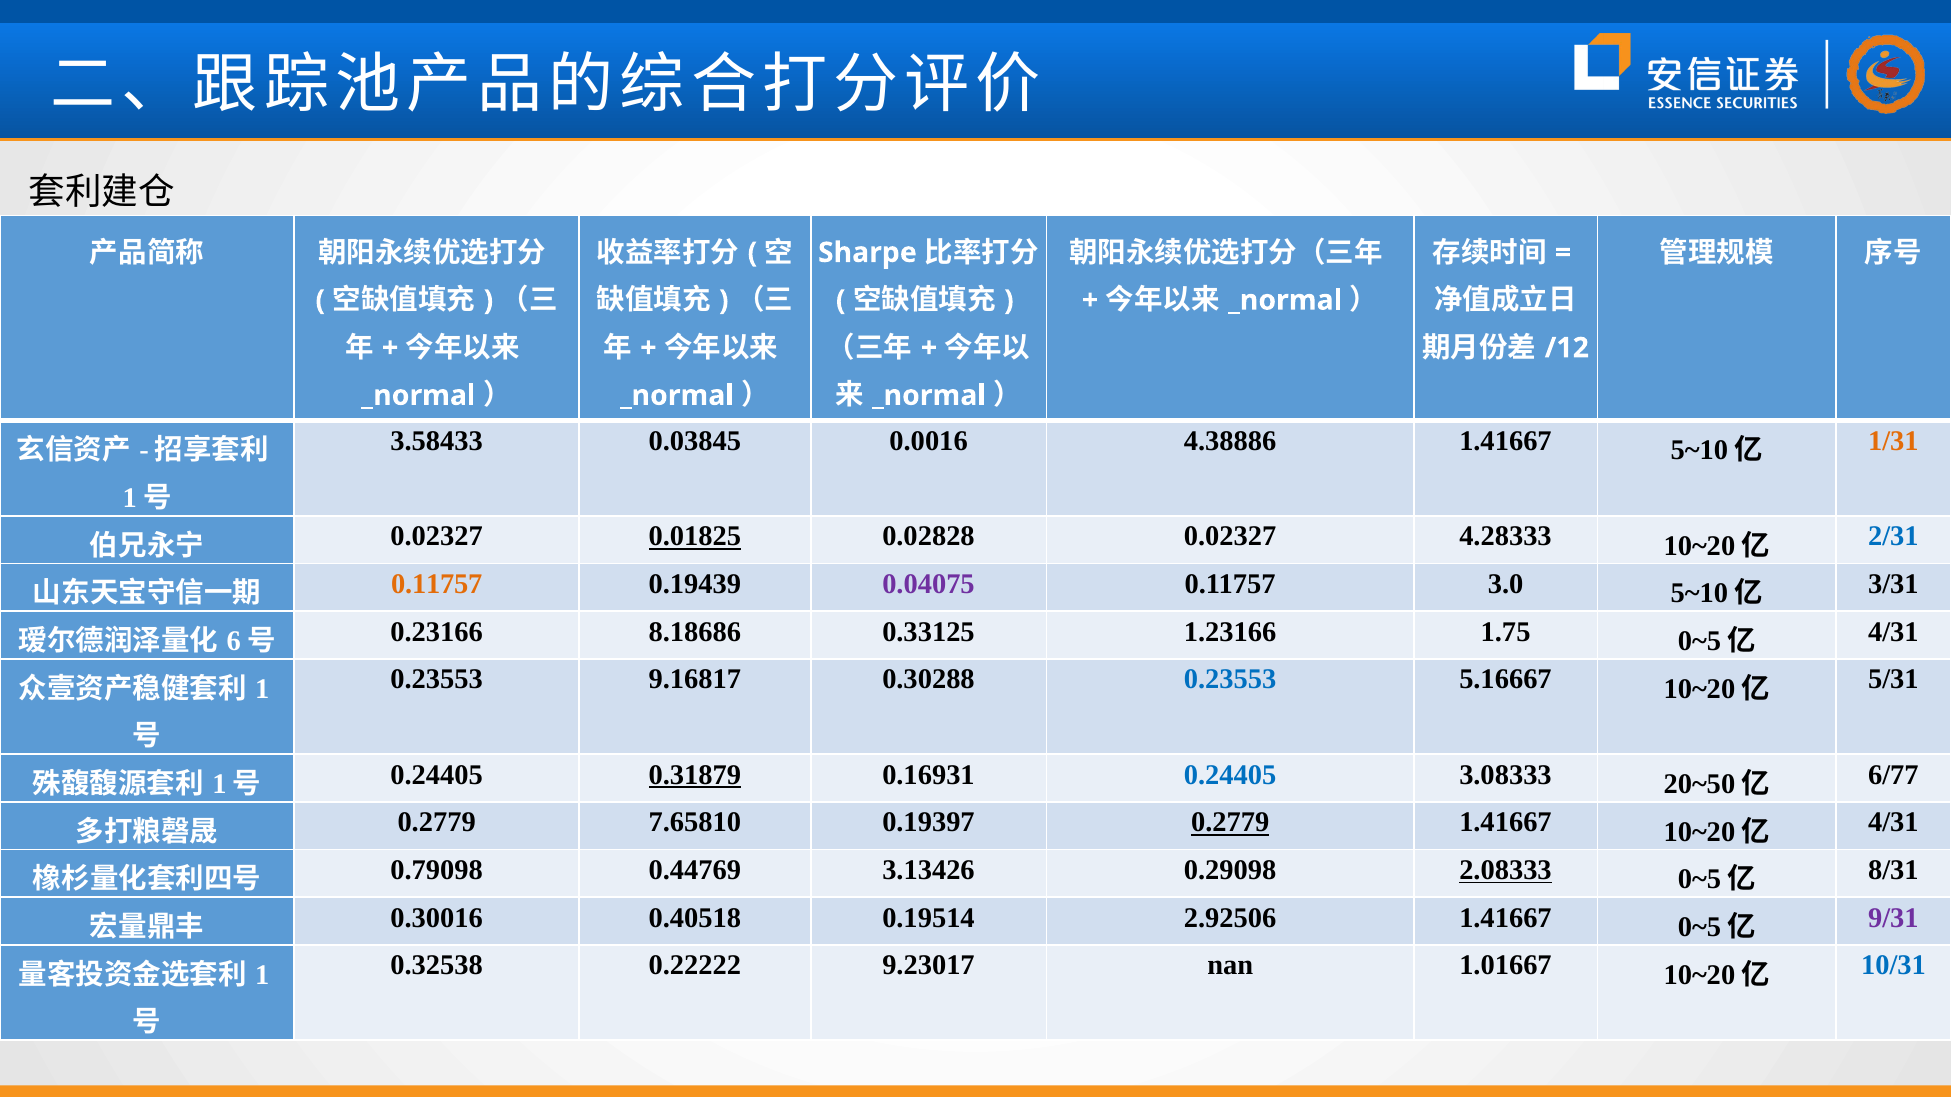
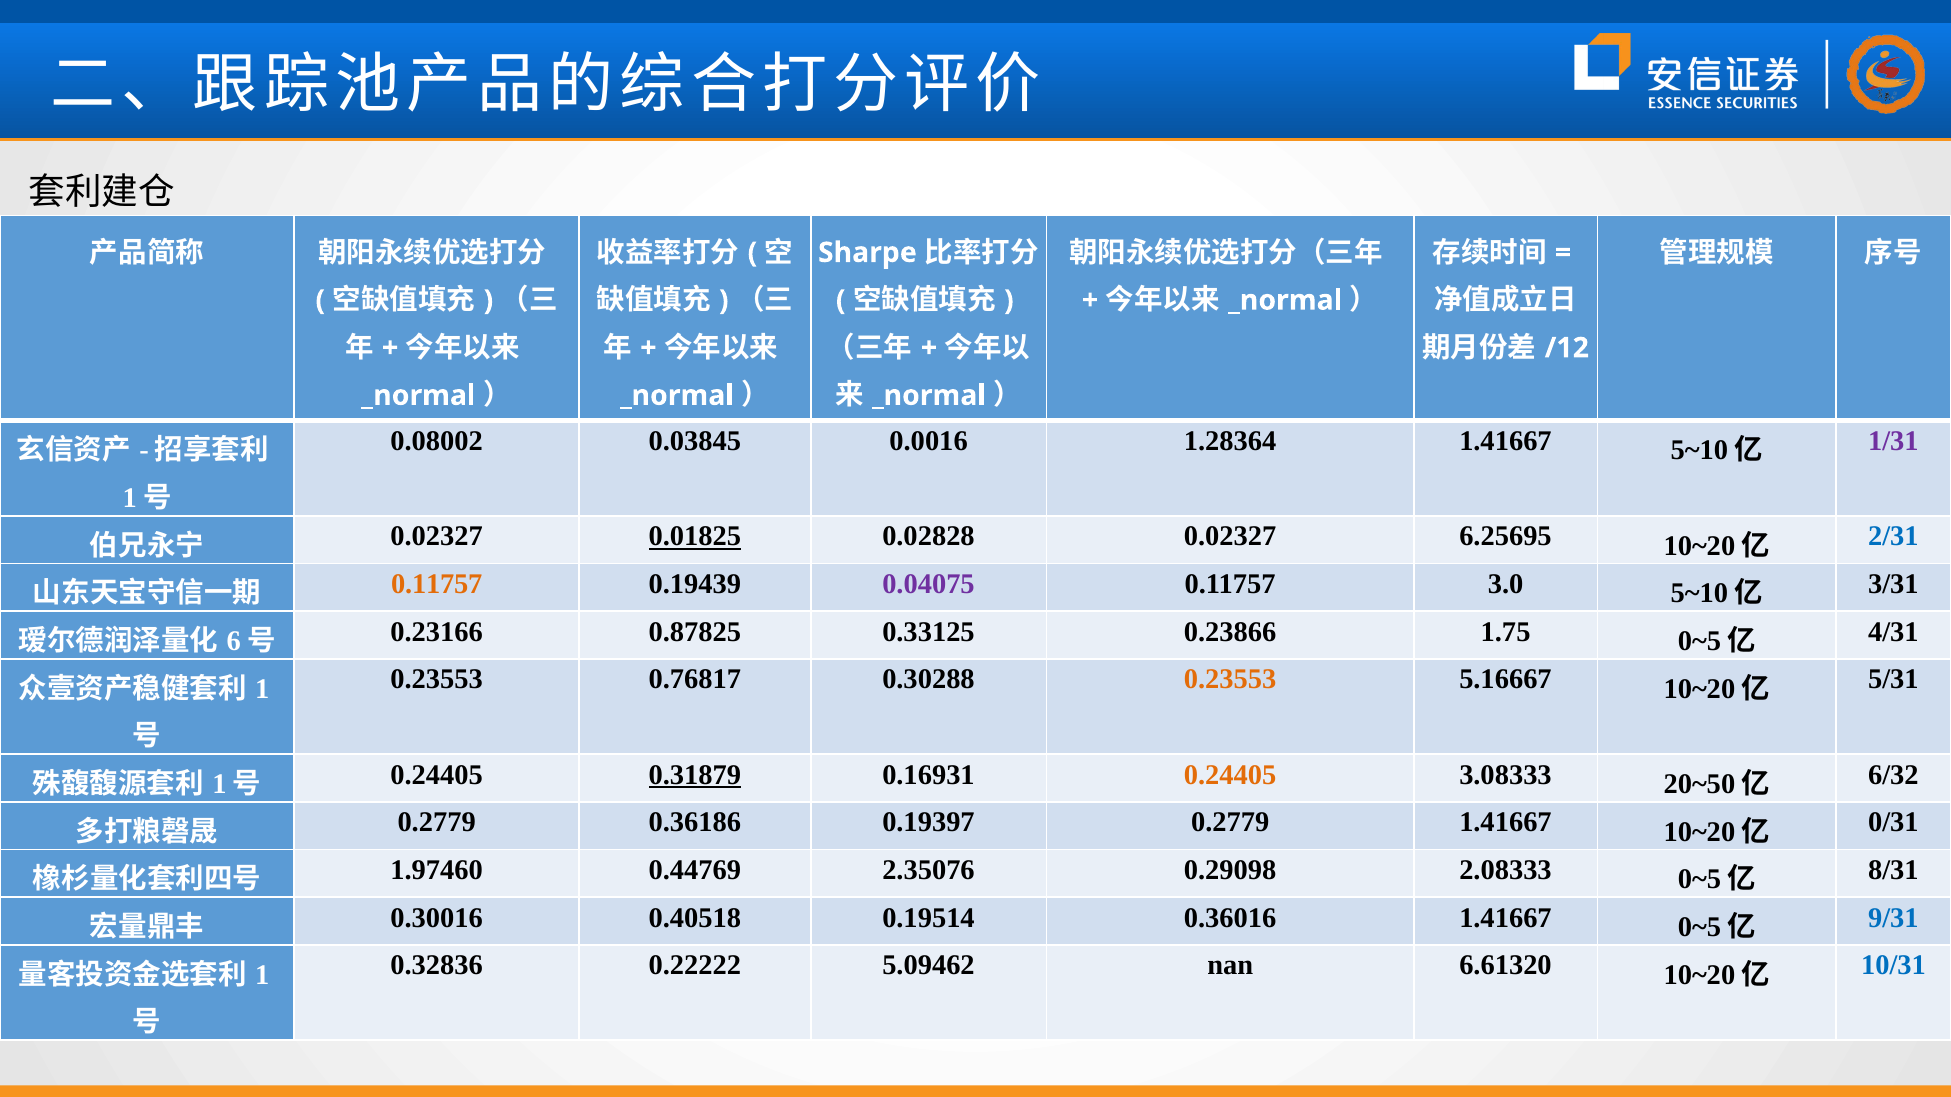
3.58433: 3.58433 -> 0.08002
4.38886: 4.38886 -> 1.28364
1/31 colour: orange -> purple
4.28333: 4.28333 -> 6.25695
8.18686: 8.18686 -> 0.87825
1.23166: 1.23166 -> 0.23866
9.16817: 9.16817 -> 0.76817
0.23553 at (1230, 680) colour: blue -> orange
0.24405 at (1230, 775) colour: blue -> orange
6/77: 6/77 -> 6/32
7.65810: 7.65810 -> 0.36186
0.2779 at (1230, 823) underline: present -> none
4/31 at (1893, 823): 4/31 -> 0/31
0.79098: 0.79098 -> 1.97460
3.13426: 3.13426 -> 2.35076
2.08333 underline: present -> none
2.92506: 2.92506 -> 0.36016
9/31 colour: purple -> blue
0.32538: 0.32538 -> 0.32836
9.23017: 9.23017 -> 5.09462
1.01667: 1.01667 -> 6.61320
